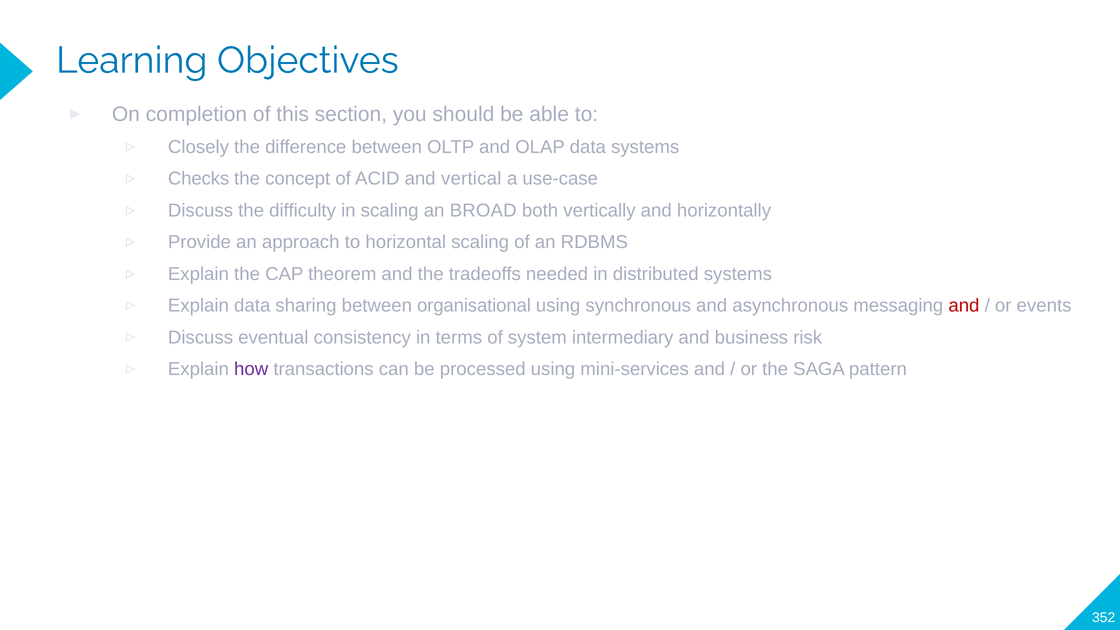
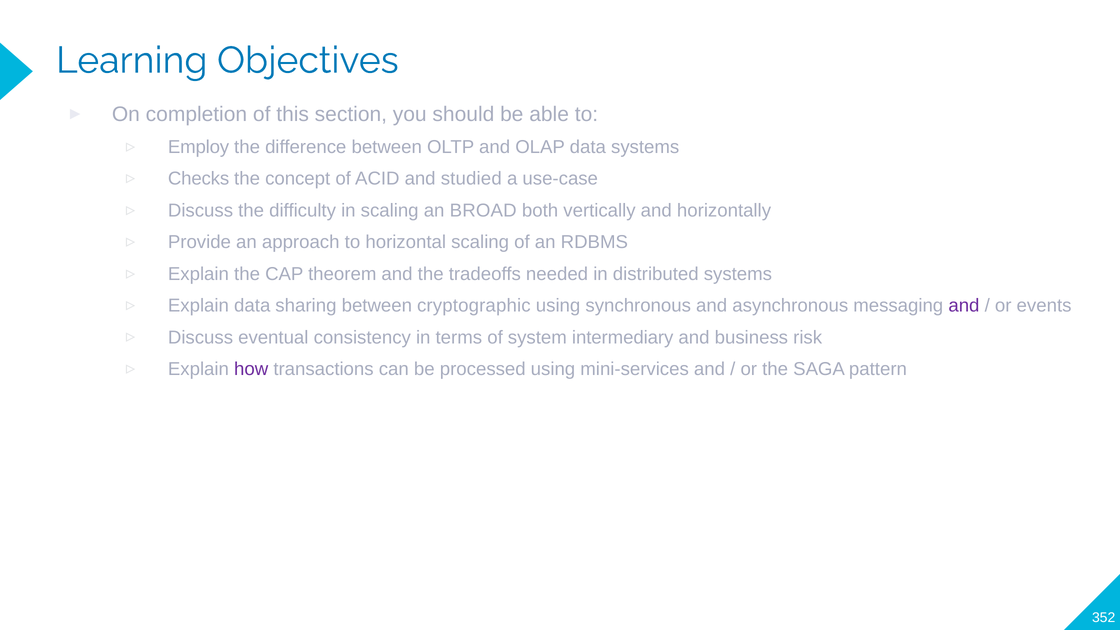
Closely: Closely -> Employ
vertical: vertical -> studied
organisational: organisational -> cryptographic
and at (964, 306) colour: red -> purple
